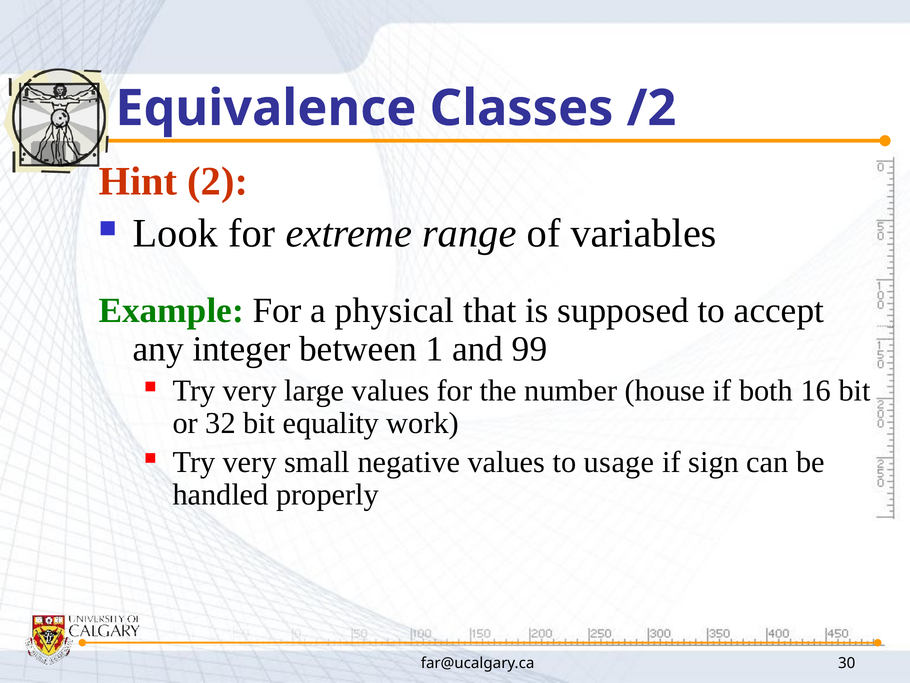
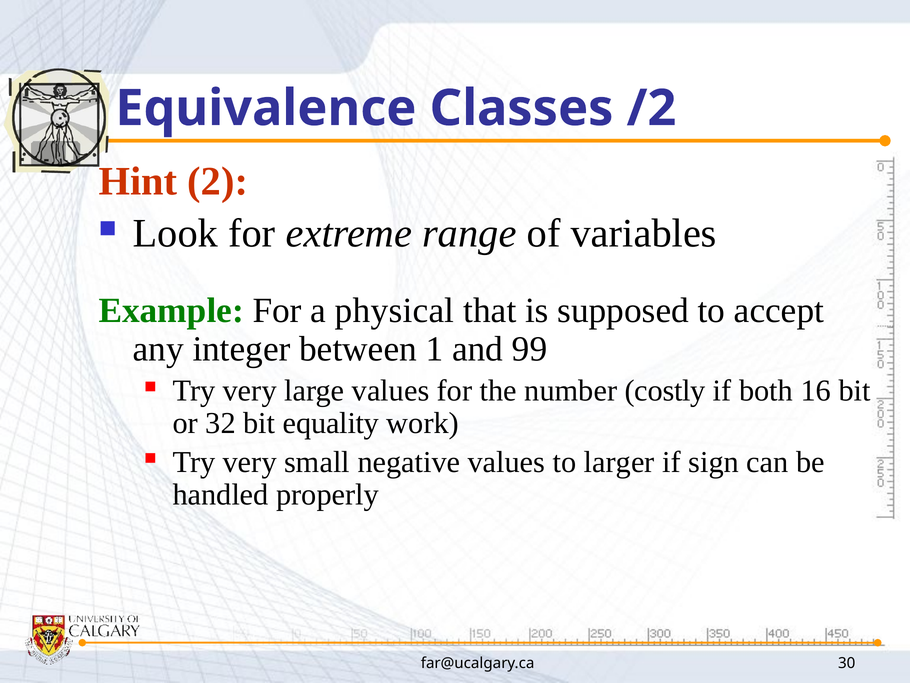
house: house -> costly
usage: usage -> larger
